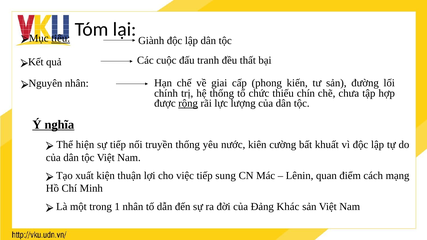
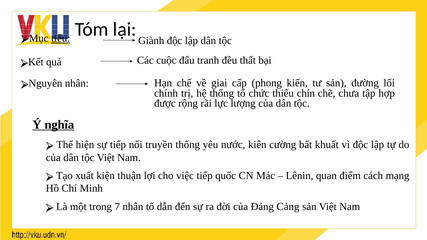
rộng underline: present -> none
sung: sung -> quốc
1: 1 -> 7
Khác: Khác -> Cảng
